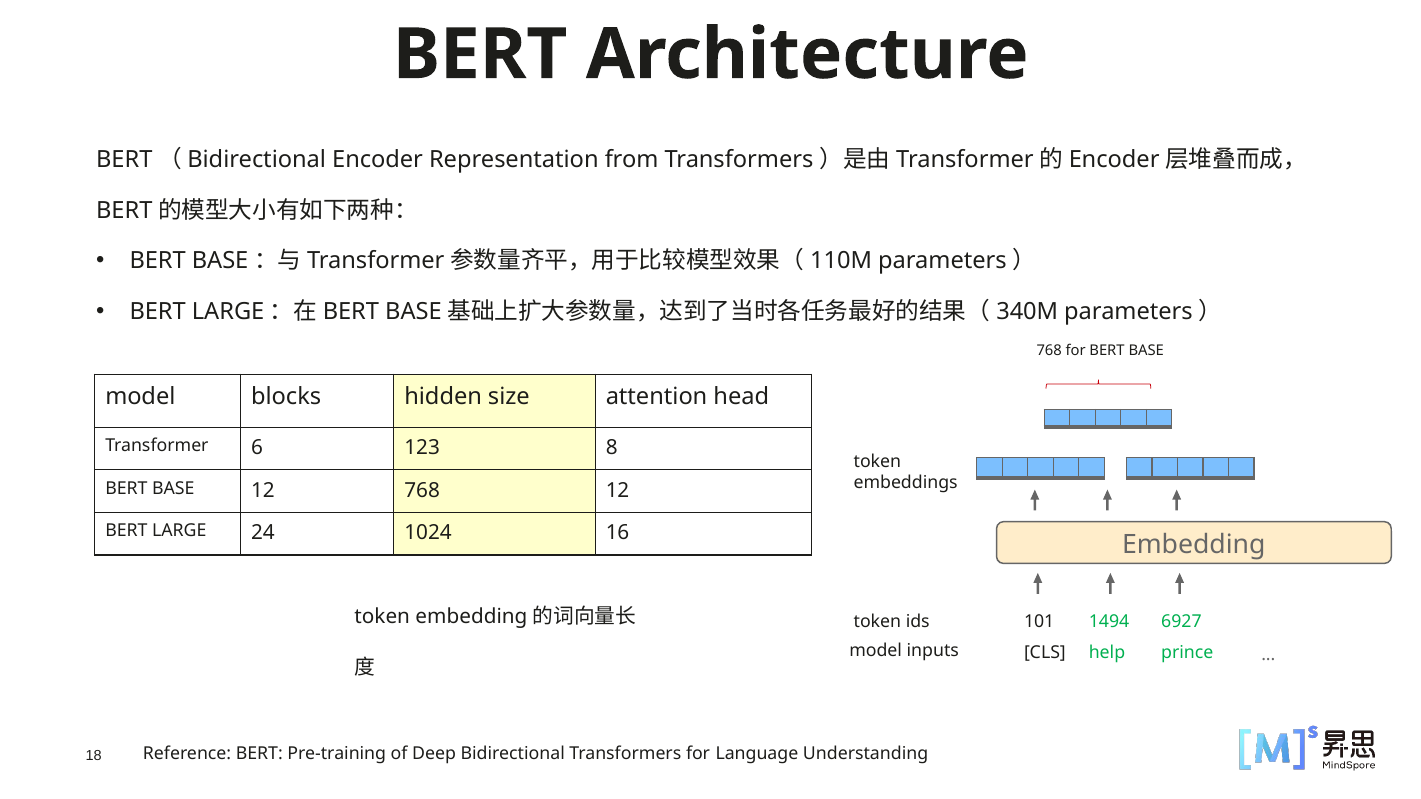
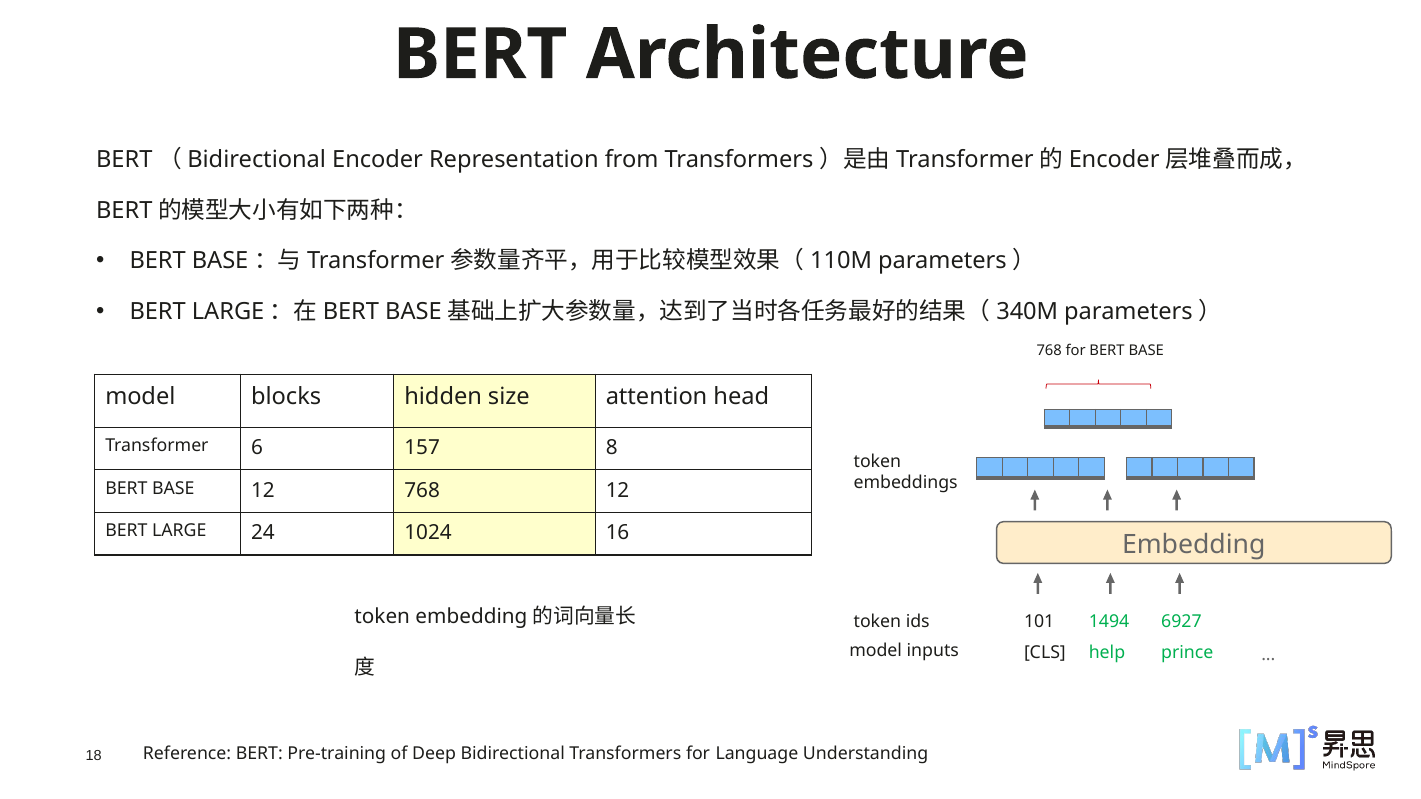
123: 123 -> 157
